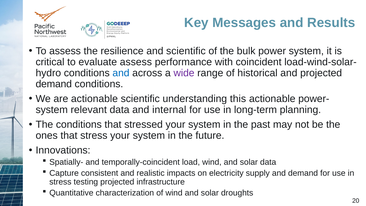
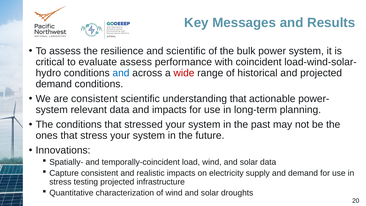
wide colour: purple -> red
are actionable: actionable -> consistent
understanding this: this -> that
and internal: internal -> impacts
